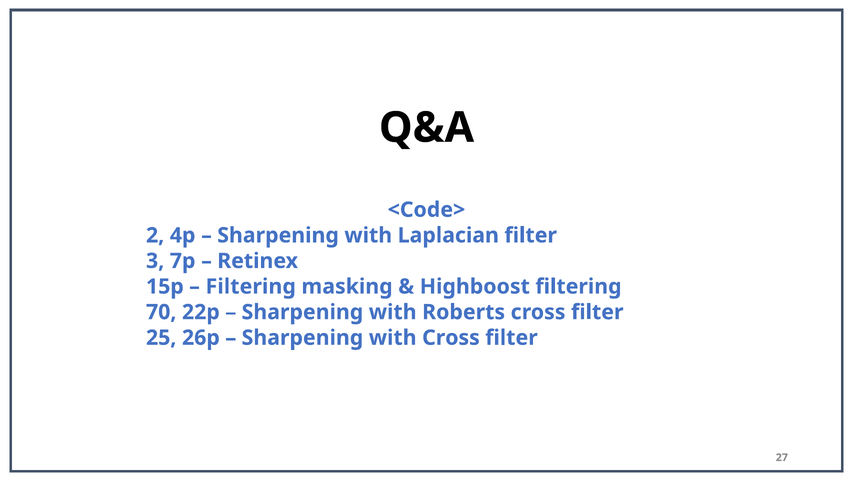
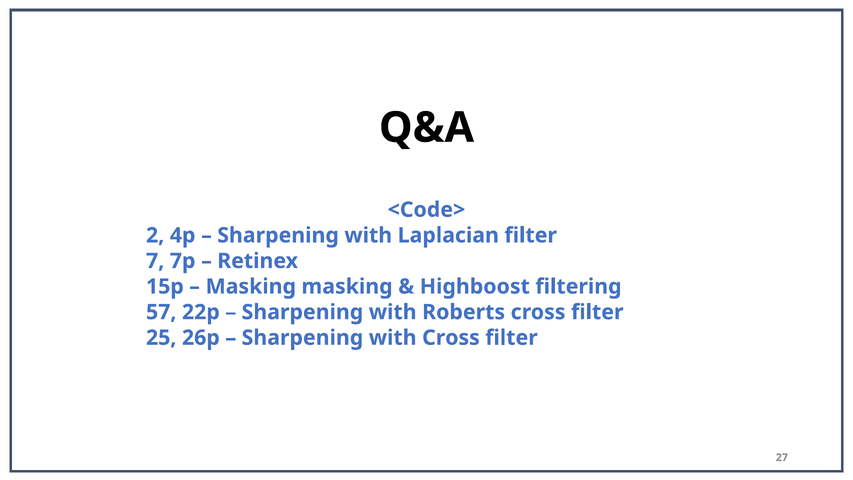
3: 3 -> 7
Filtering at (251, 286): Filtering -> Masking
70: 70 -> 57
